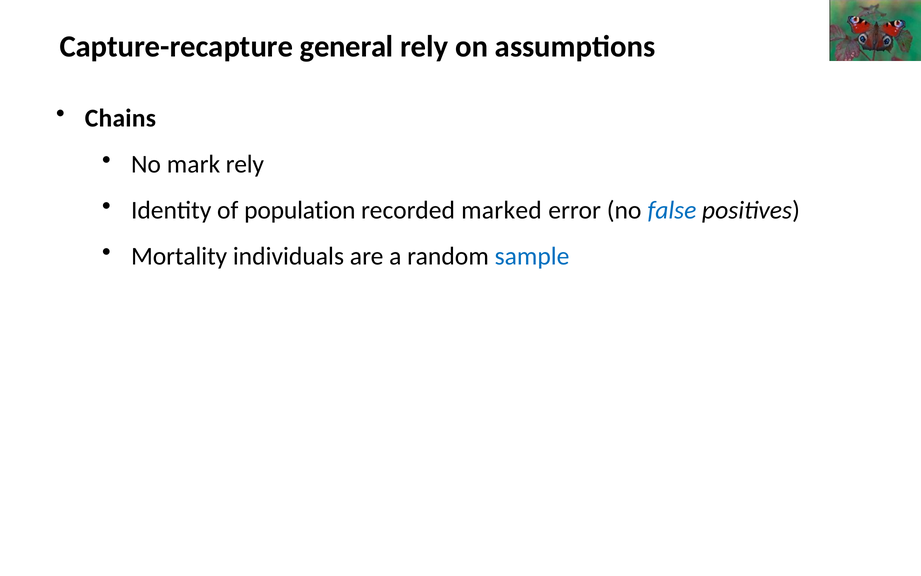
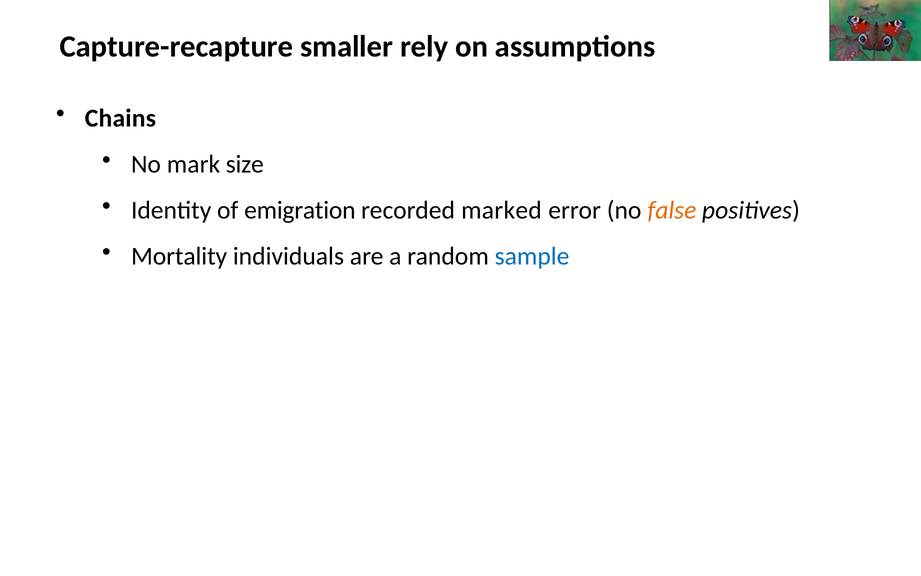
general: general -> smaller
mark rely: rely -> size
population: population -> emigration
false colour: blue -> orange
